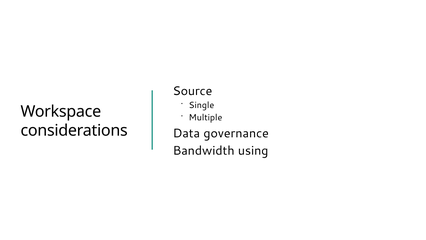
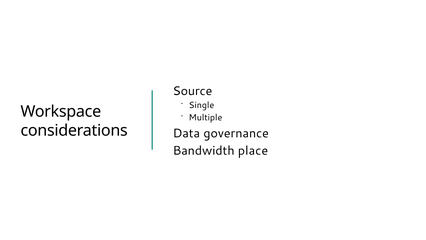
using: using -> place
